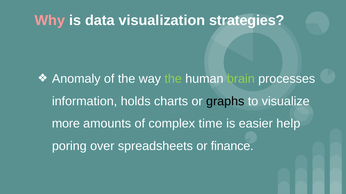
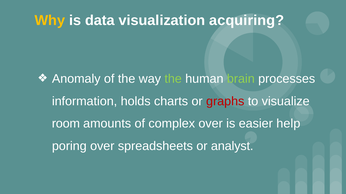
Why colour: pink -> yellow
strategies: strategies -> acquiring
graphs colour: black -> red
more: more -> room
complex time: time -> over
finance: finance -> analyst
